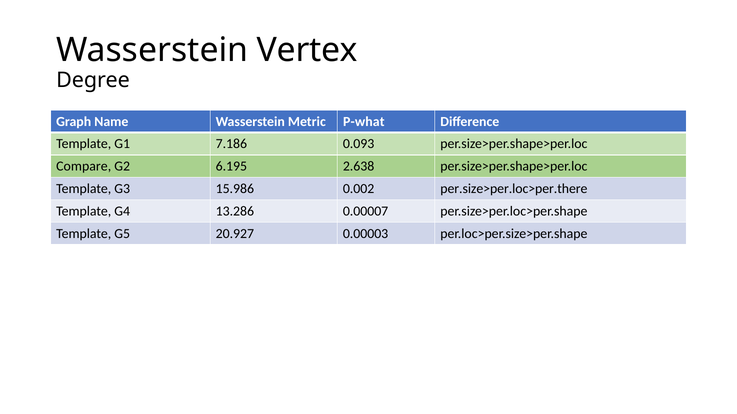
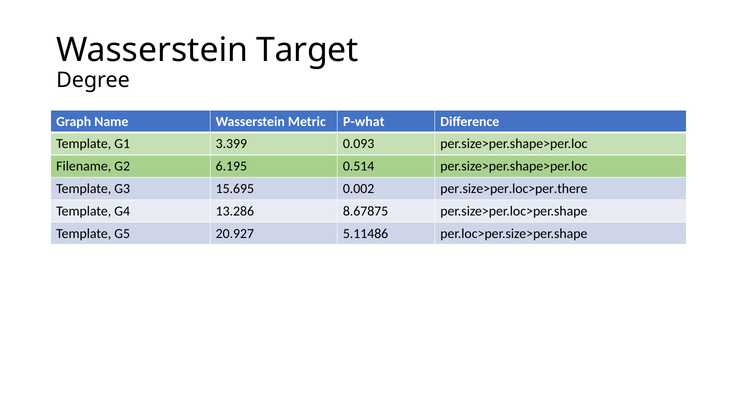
Vertex: Vertex -> Target
7.186: 7.186 -> 3.399
Compare: Compare -> Filename
2.638: 2.638 -> 0.514
15.986: 15.986 -> 15.695
0.00007: 0.00007 -> 8.67875
0.00003: 0.00003 -> 5.11486
